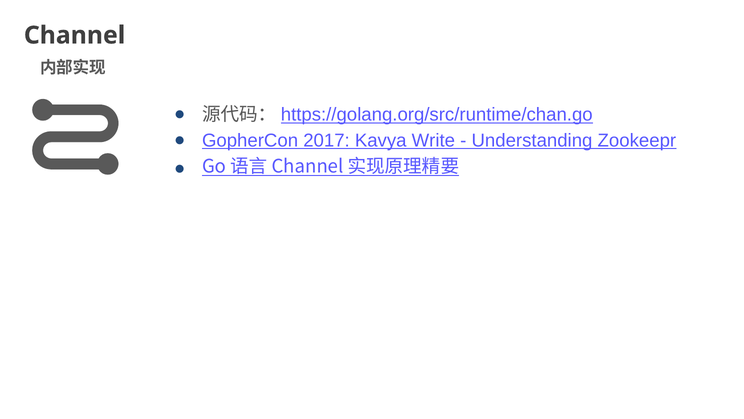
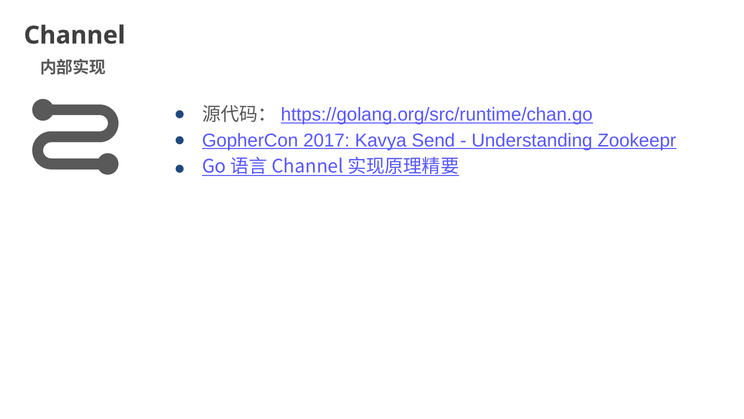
Write: Write -> Send
